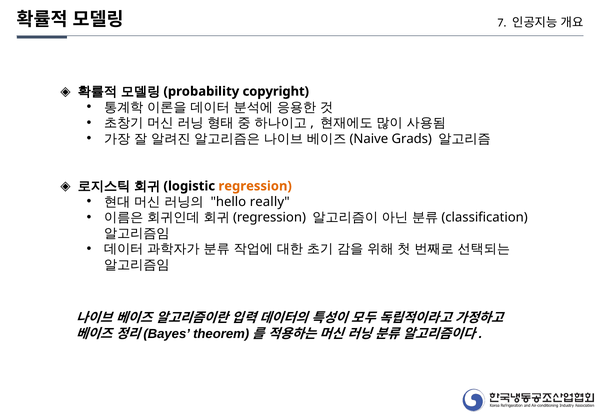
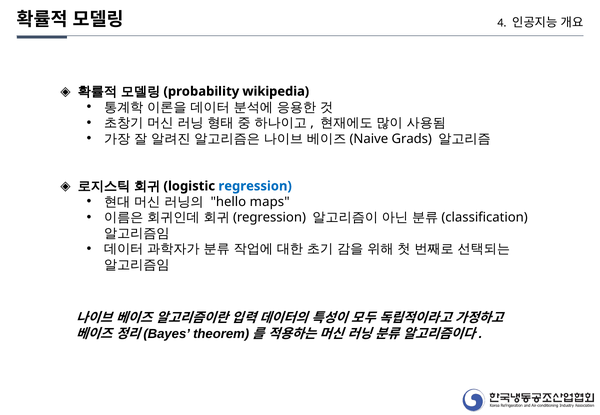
7: 7 -> 4
copyright: copyright -> wikipedia
regression colour: orange -> blue
really: really -> maps
